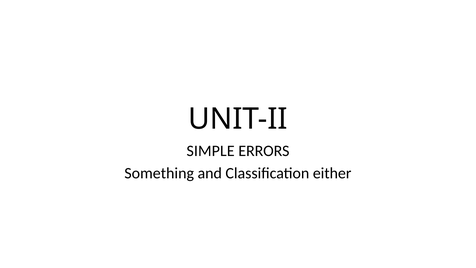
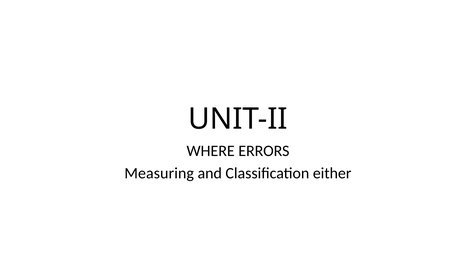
SIMPLE: SIMPLE -> WHERE
Something: Something -> Measuring
